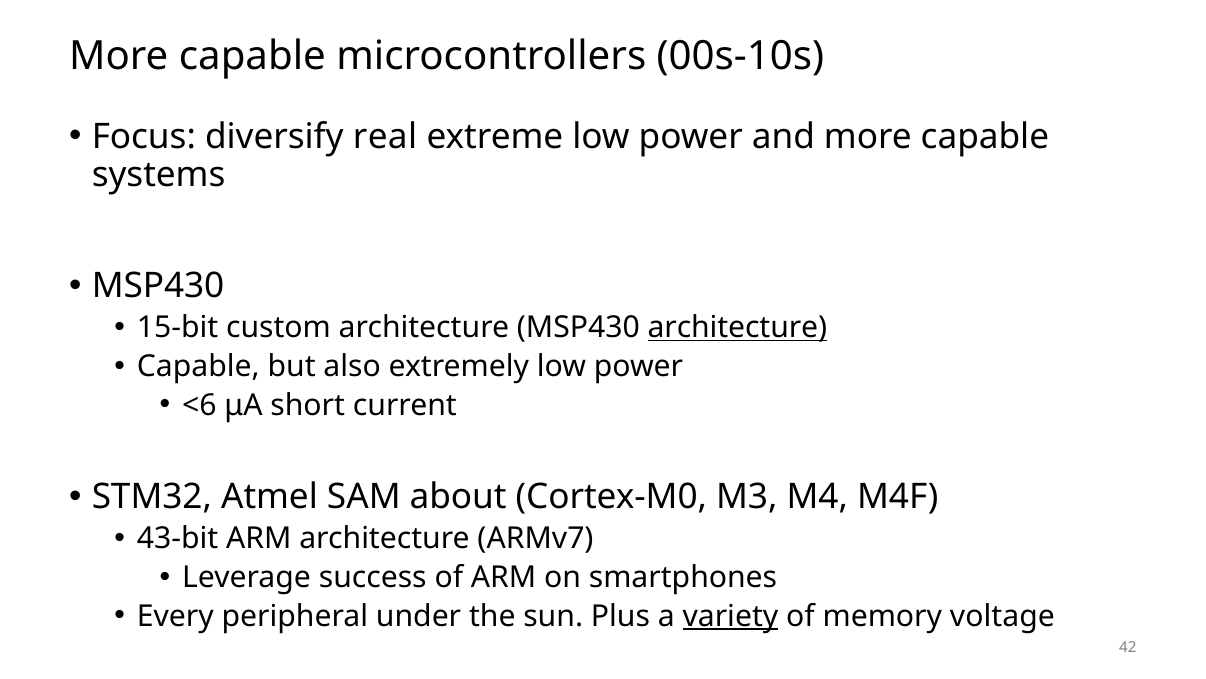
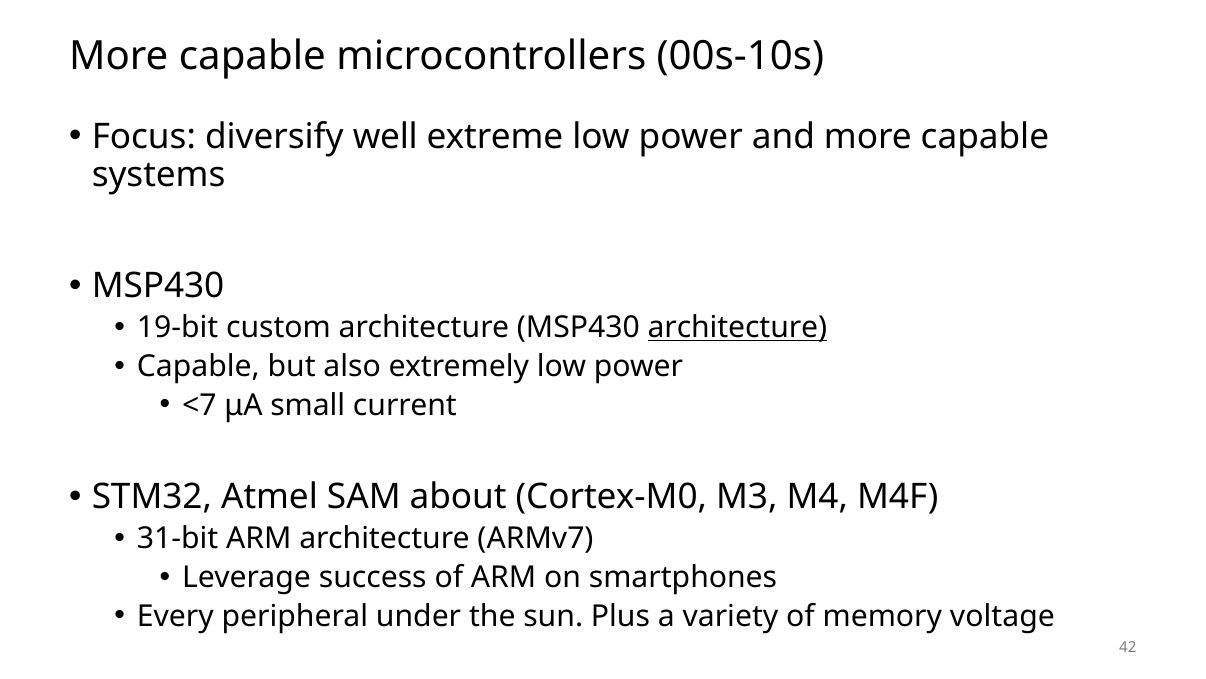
real: real -> well
15-bit: 15-bit -> 19-bit
<6: <6 -> <7
short: short -> small
43-bit: 43-bit -> 31-bit
variety underline: present -> none
